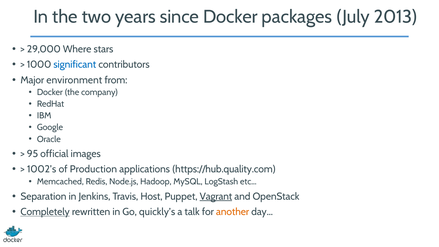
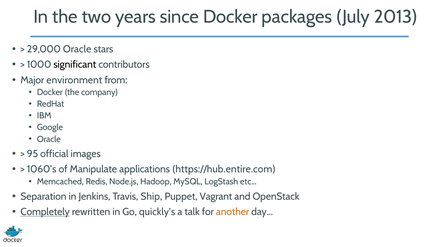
29,000 Where: Where -> Oracle
significant colour: blue -> black
1002’s: 1002’s -> 1060’s
Production: Production -> Manipulate
https://hub.quality.com: https://hub.quality.com -> https://hub.entire.com
Host: Host -> Ship
Vagrant underline: present -> none
